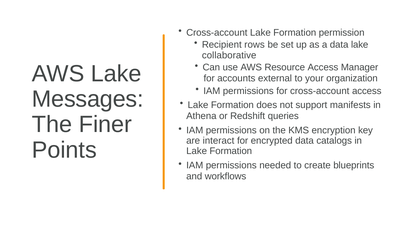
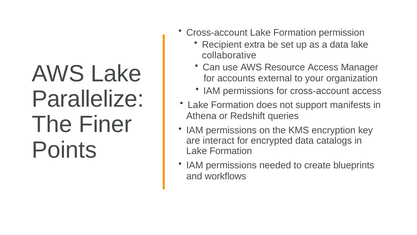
rows: rows -> extra
Messages: Messages -> Parallelize
